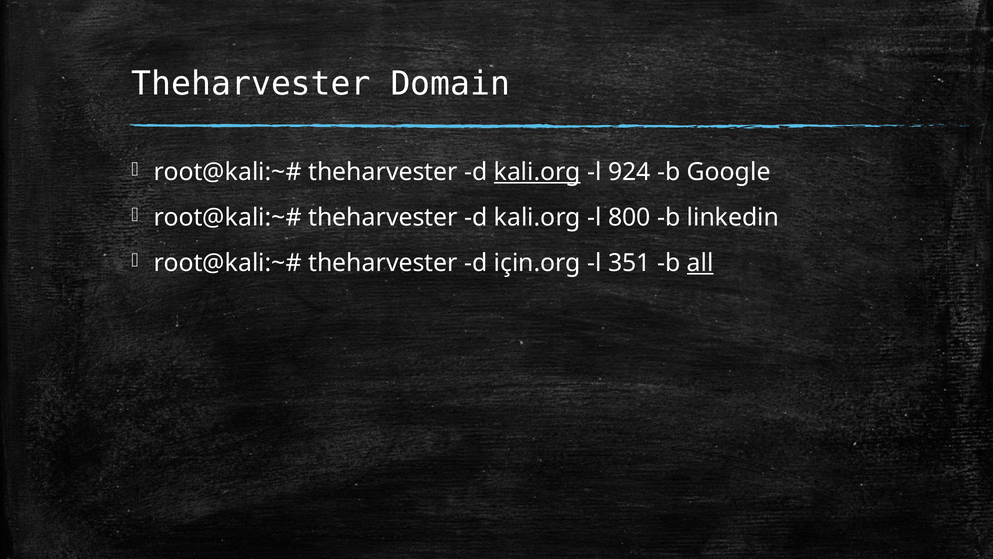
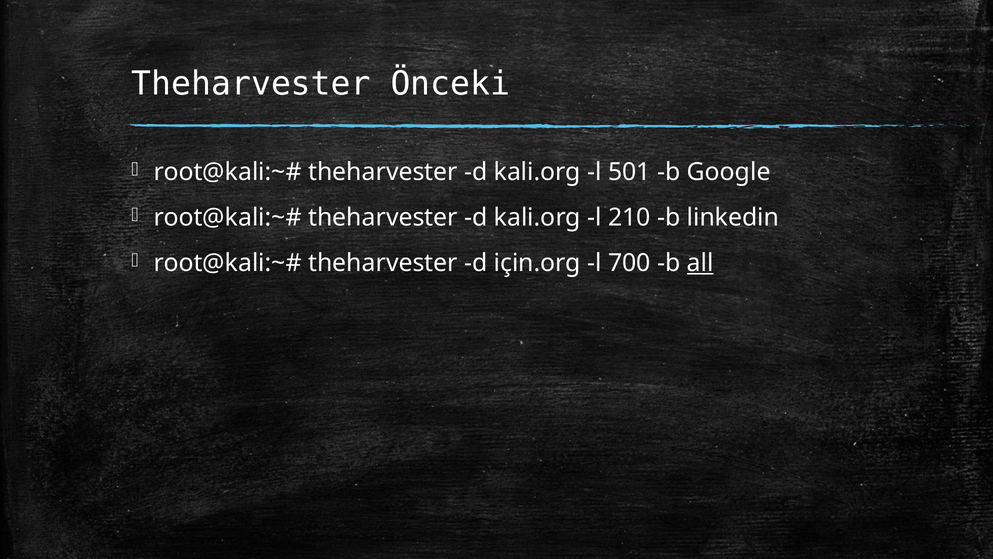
Domain: Domain -> Önceki
kali.org at (537, 172) underline: present -> none
924: 924 -> 501
800: 800 -> 210
351: 351 -> 700
